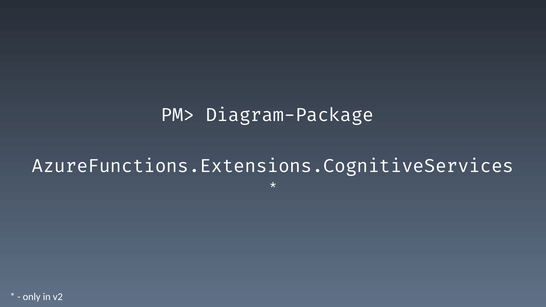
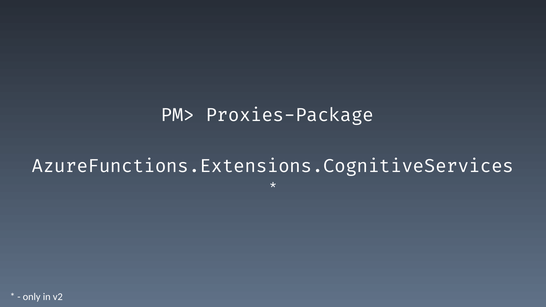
Diagram-Package: Diagram-Package -> Proxies-Package
